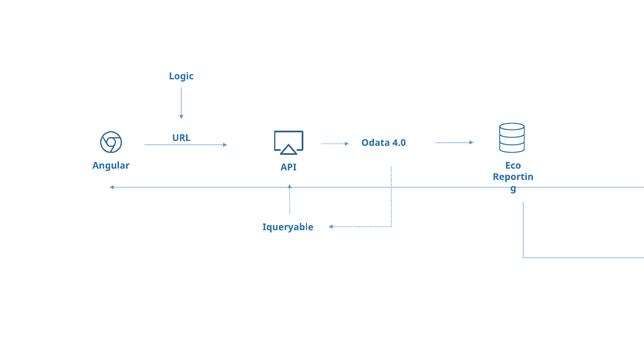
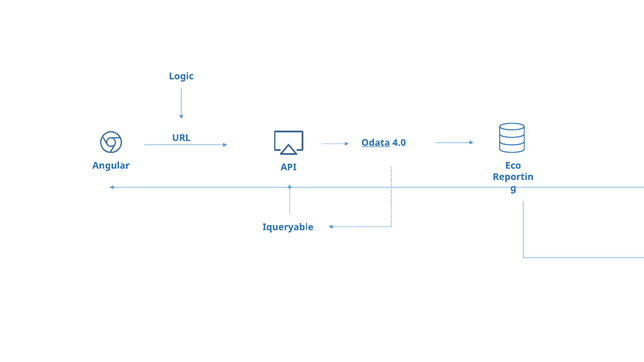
Odata underline: none -> present
